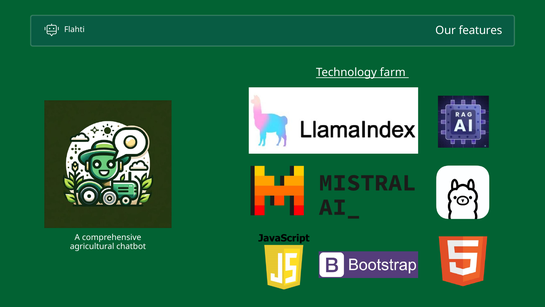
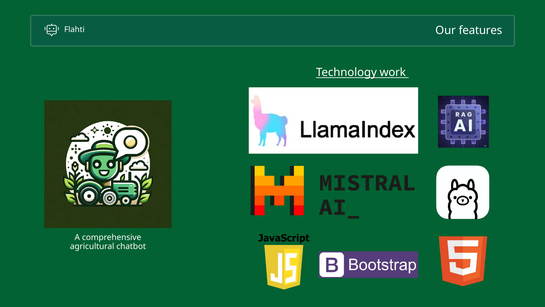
farm: farm -> work
